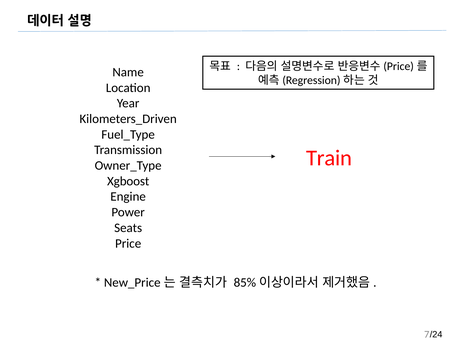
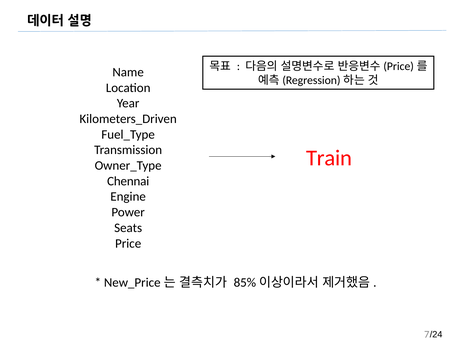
Xgboost: Xgboost -> Chennai
